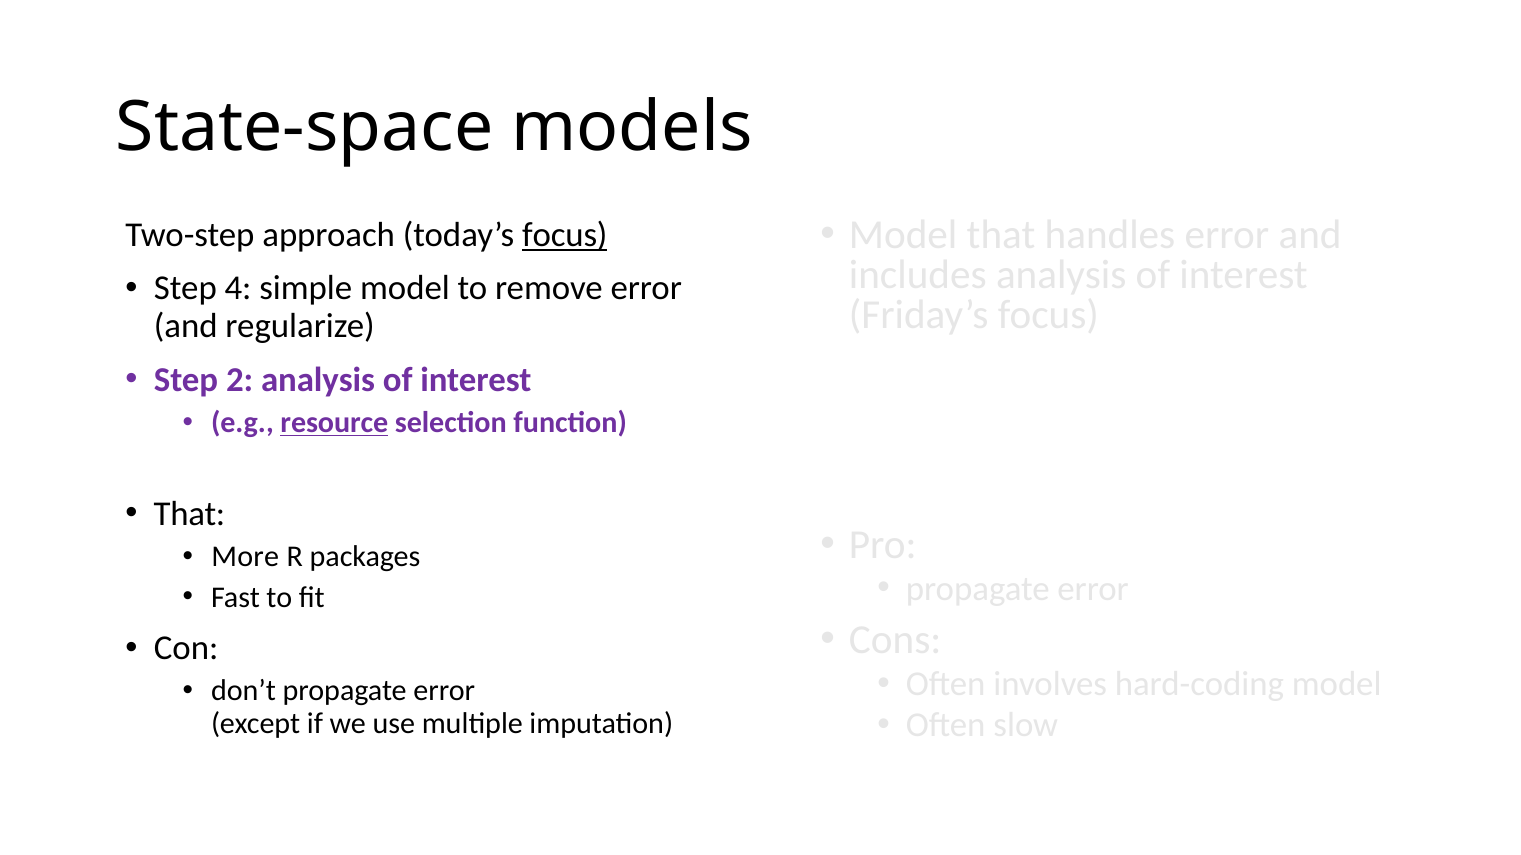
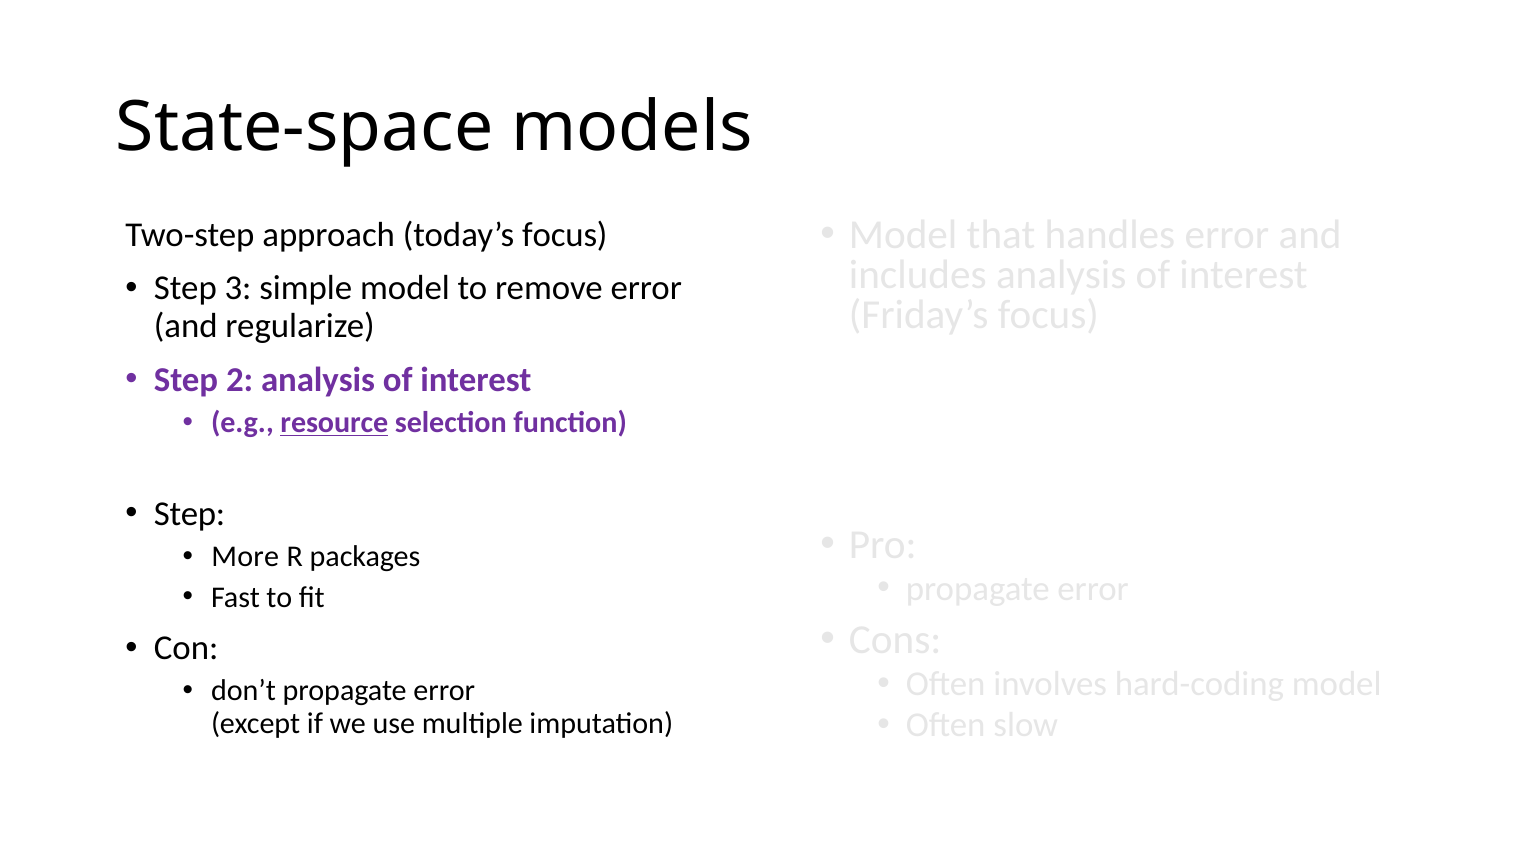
focus at (565, 235) underline: present -> none
4: 4 -> 3
That at (189, 514): That -> Step
